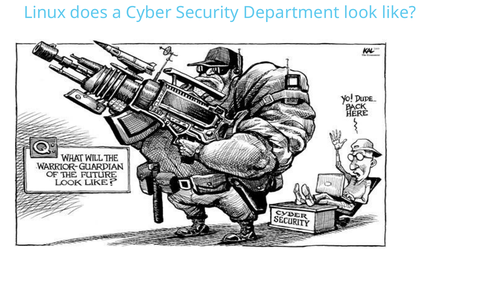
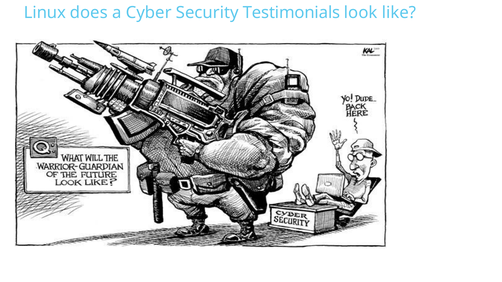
Department: Department -> Testimonials
